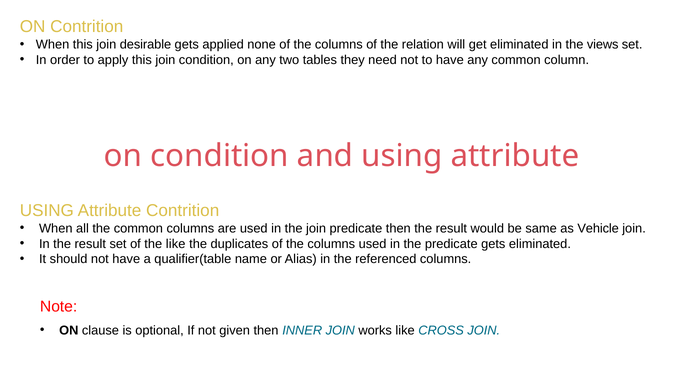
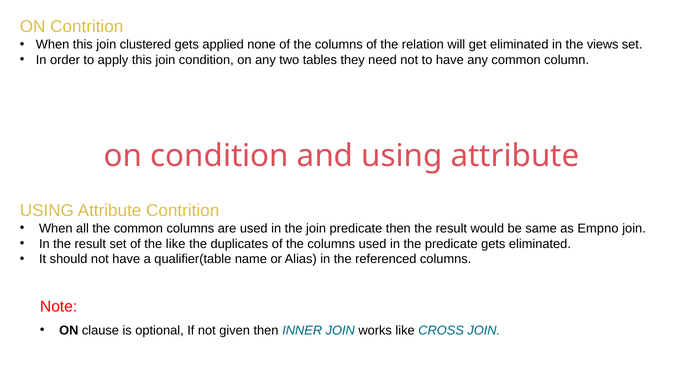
desirable: desirable -> clustered
Vehicle: Vehicle -> Empno
